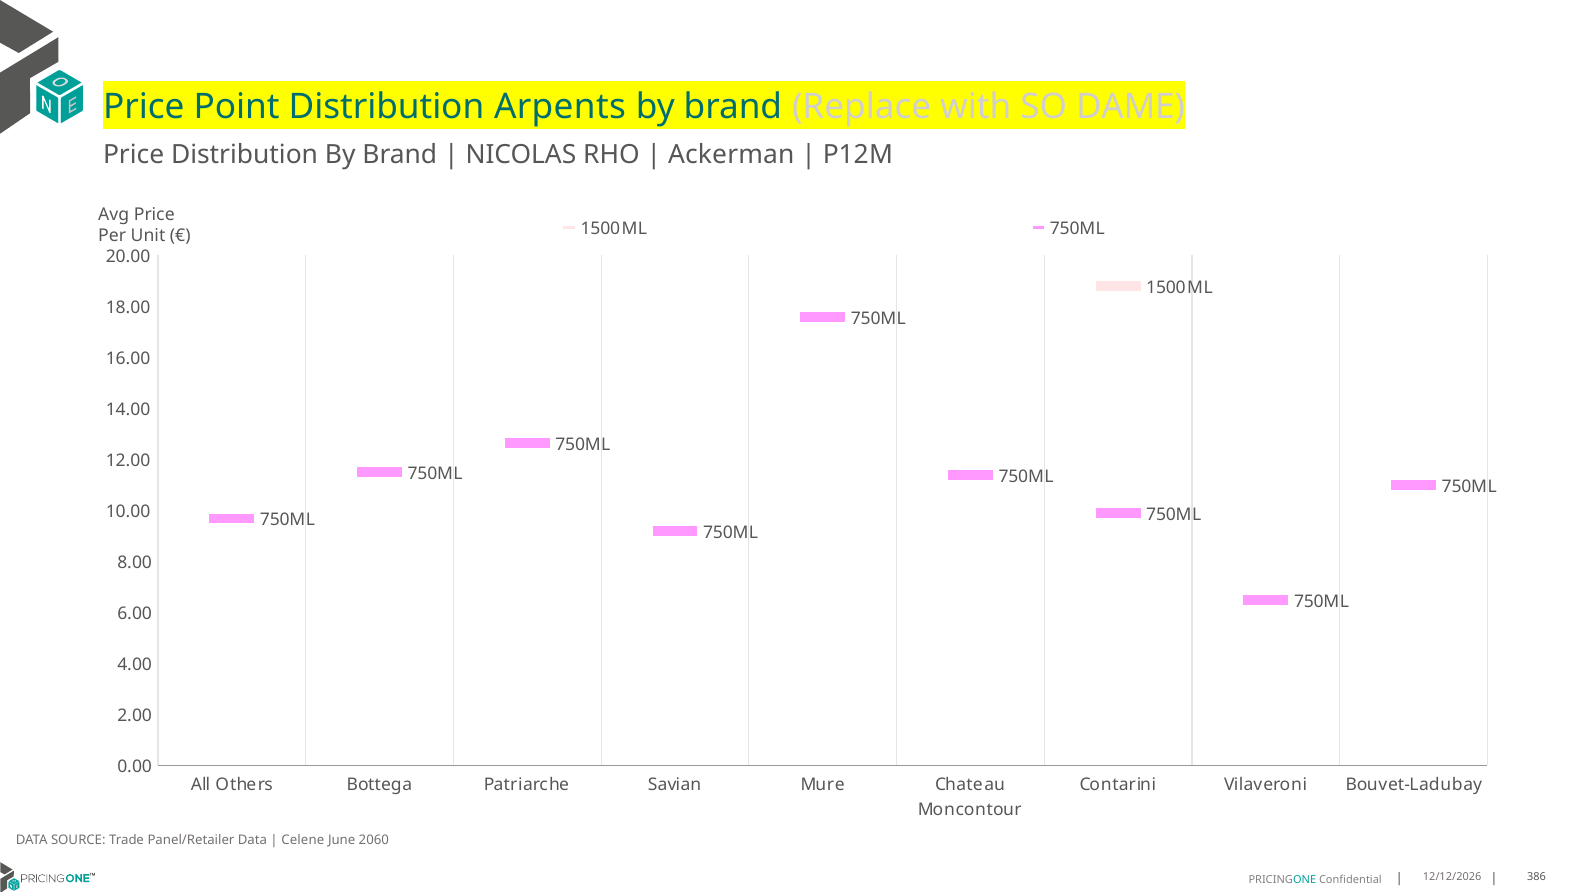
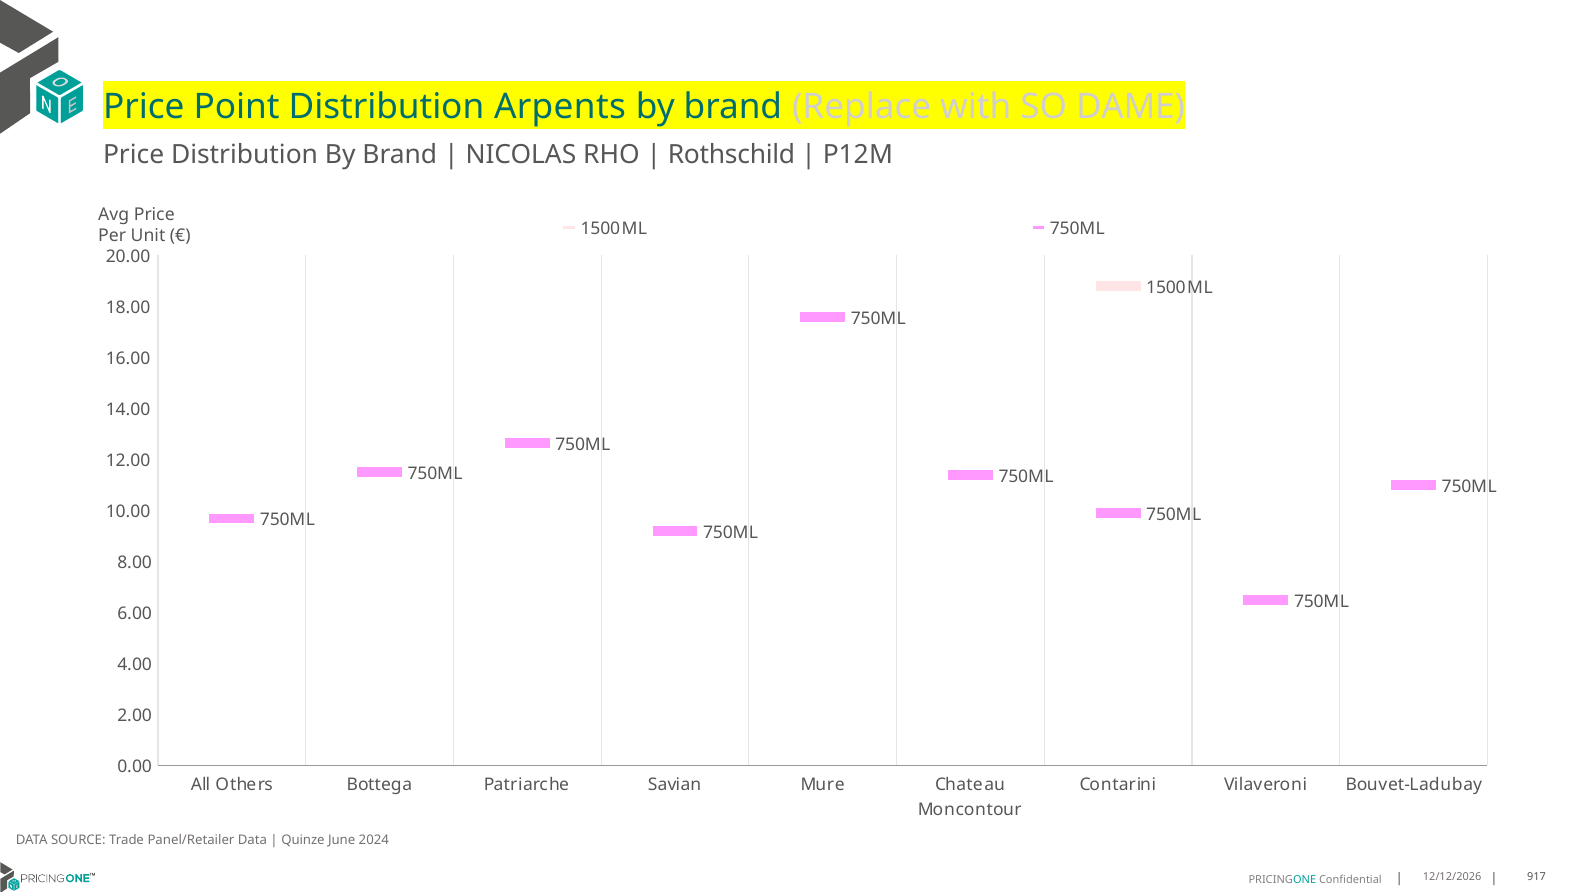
Ackerman: Ackerman -> Rothschild
Celene: Celene -> Quinze
2060: 2060 -> 2024
386: 386 -> 917
